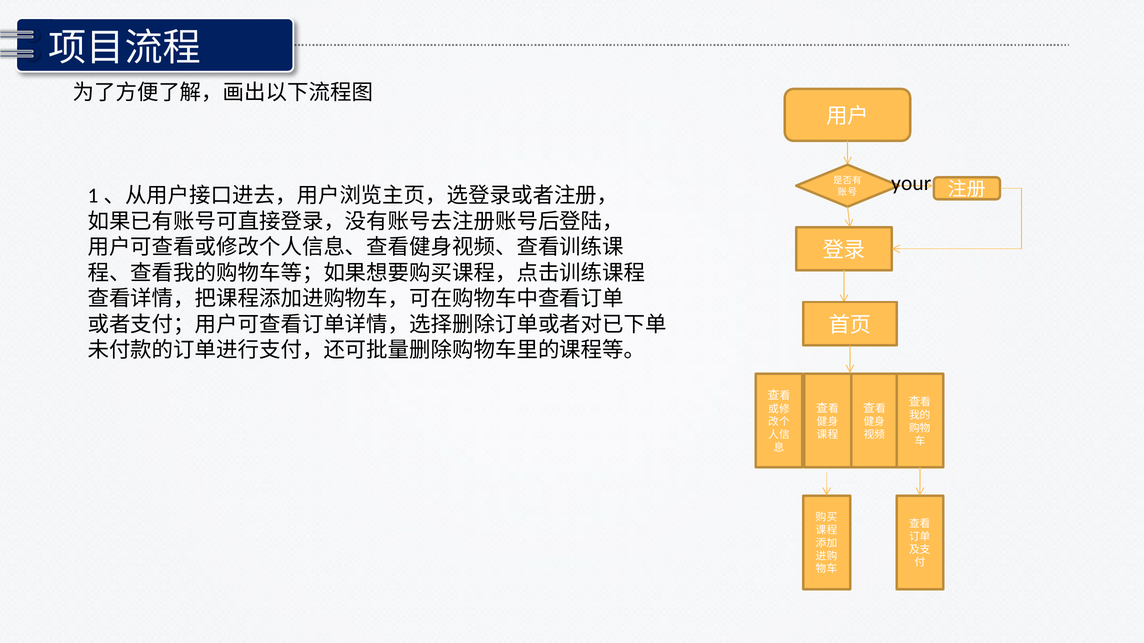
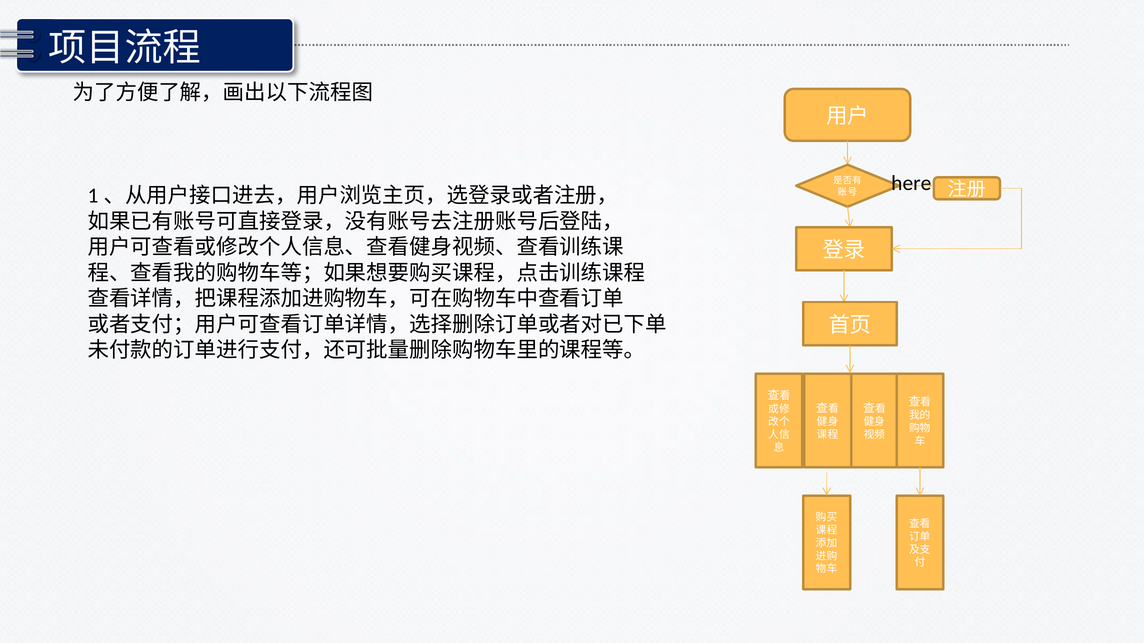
your: your -> here
